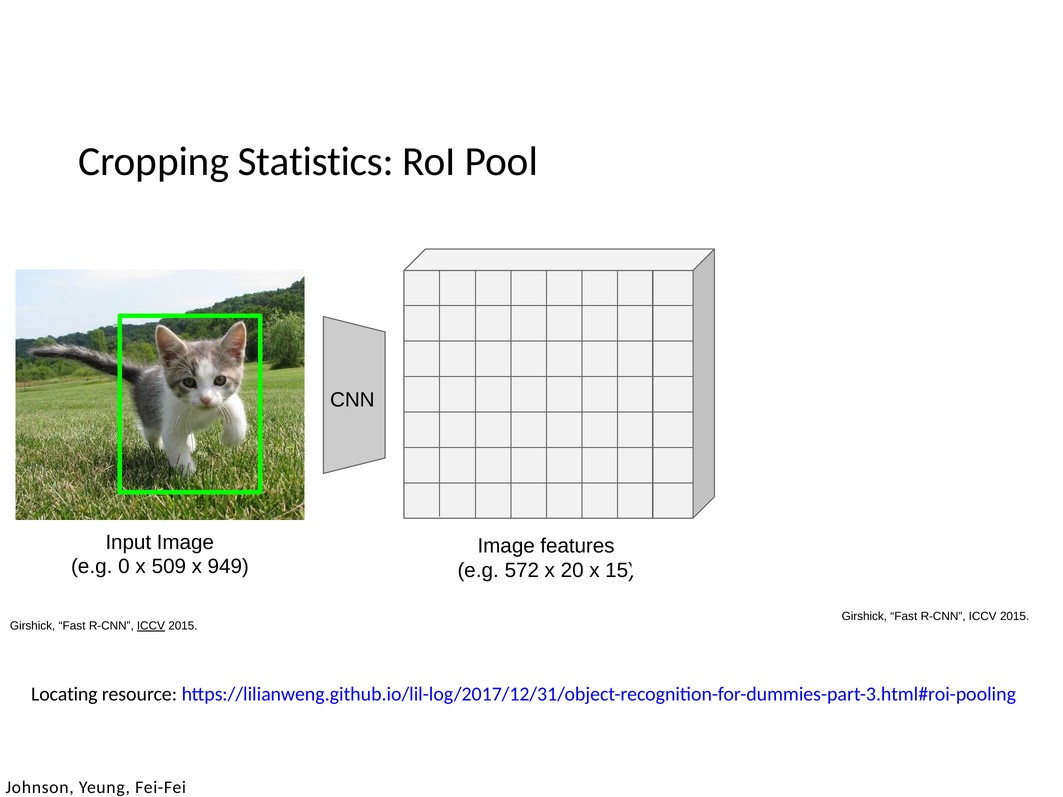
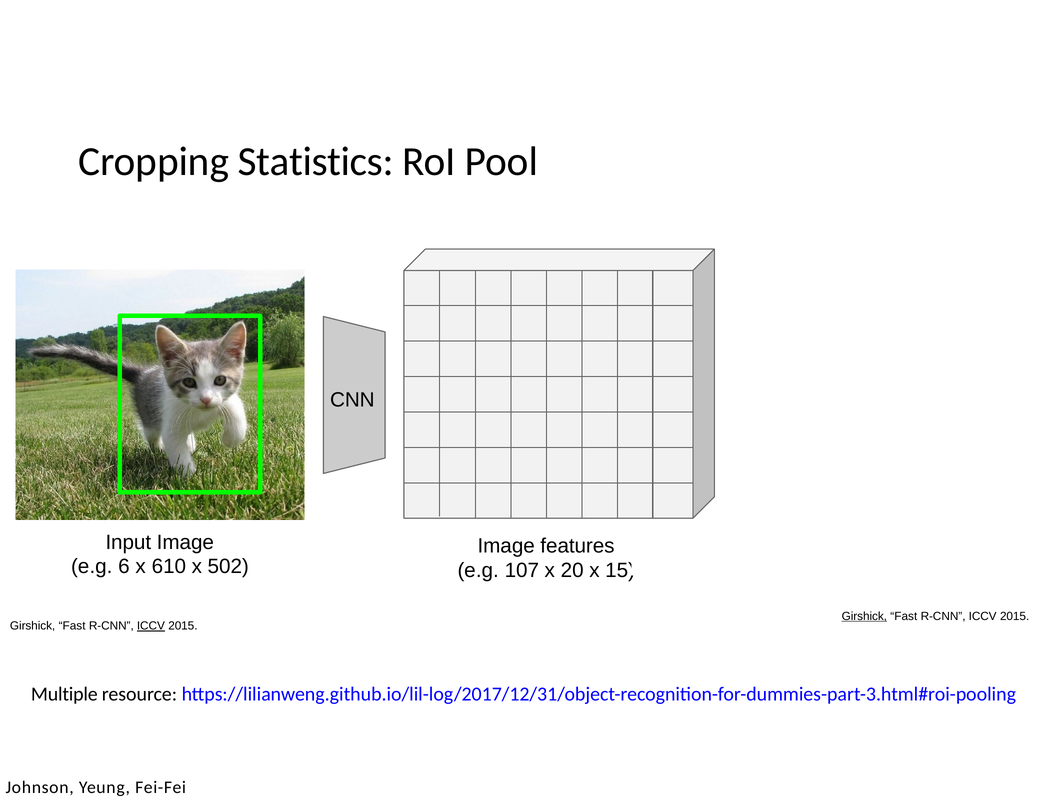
0: 0 -> 6
509: 509 -> 610
949: 949 -> 502
572: 572 -> 107
Girshick at (864, 616) underline: none -> present
Locating: Locating -> Multiple
